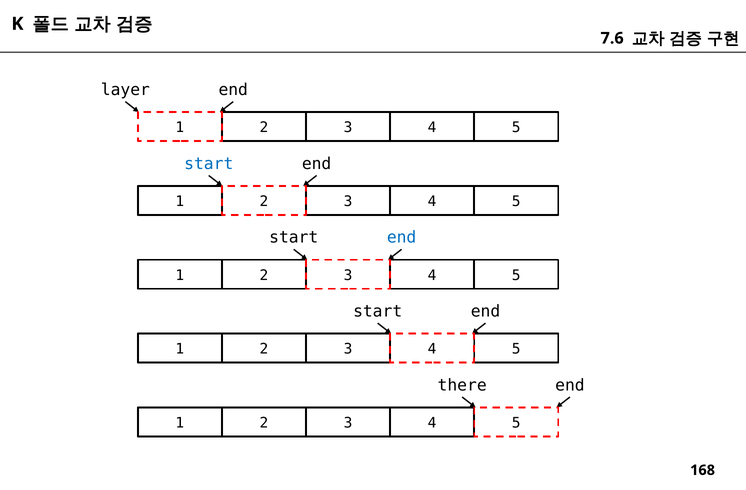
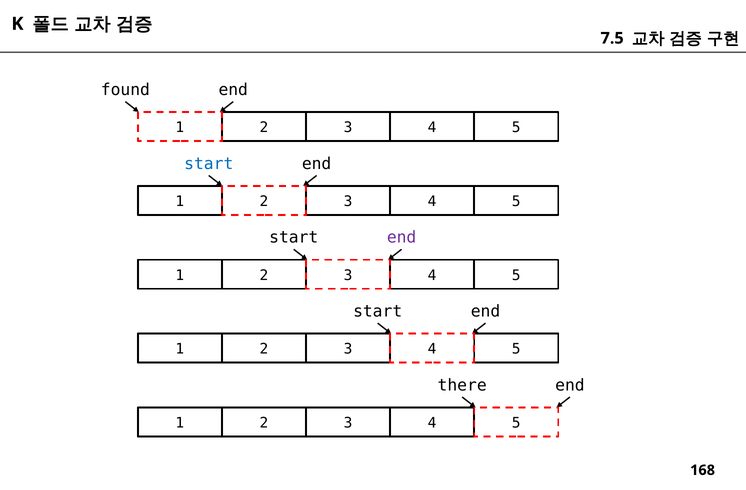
7.6: 7.6 -> 7.5
layer: layer -> found
end at (402, 237) colour: blue -> purple
